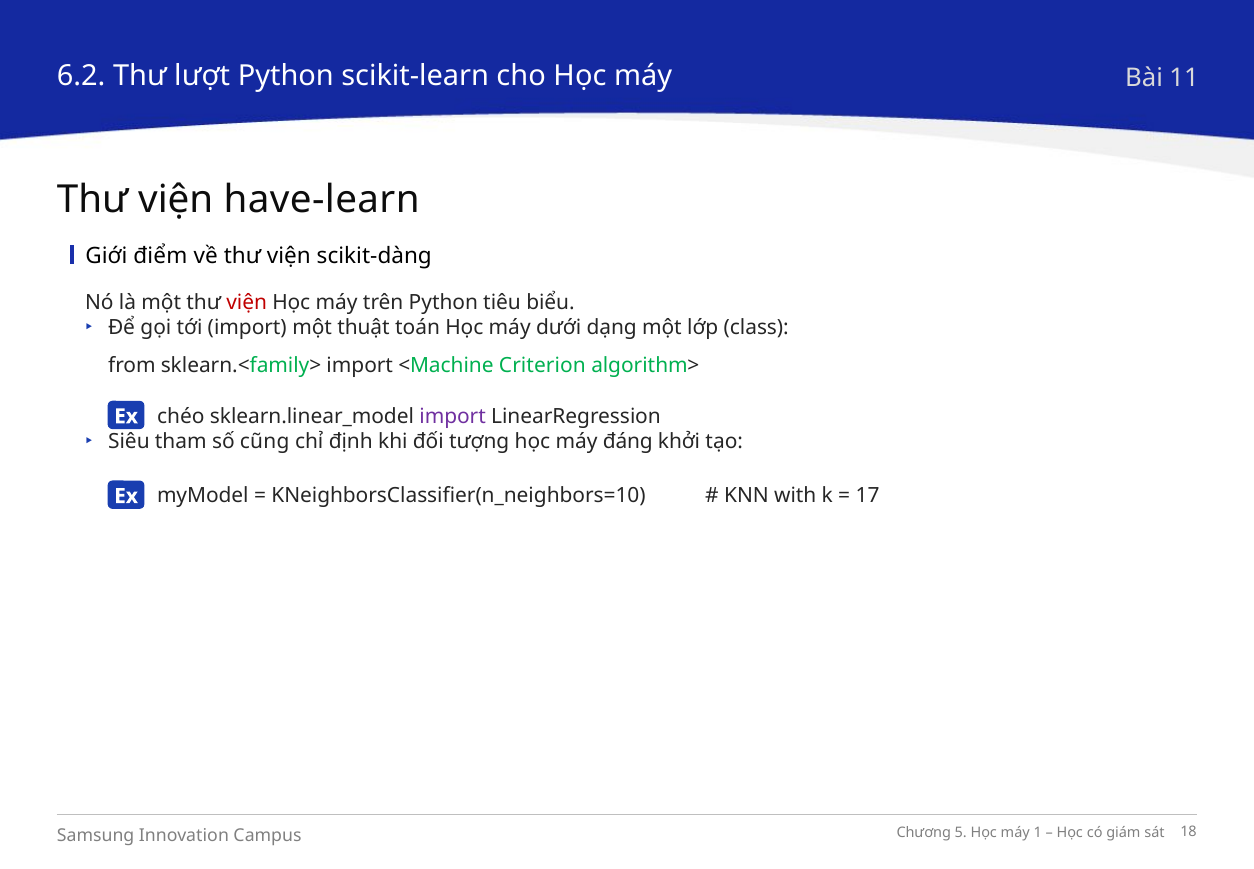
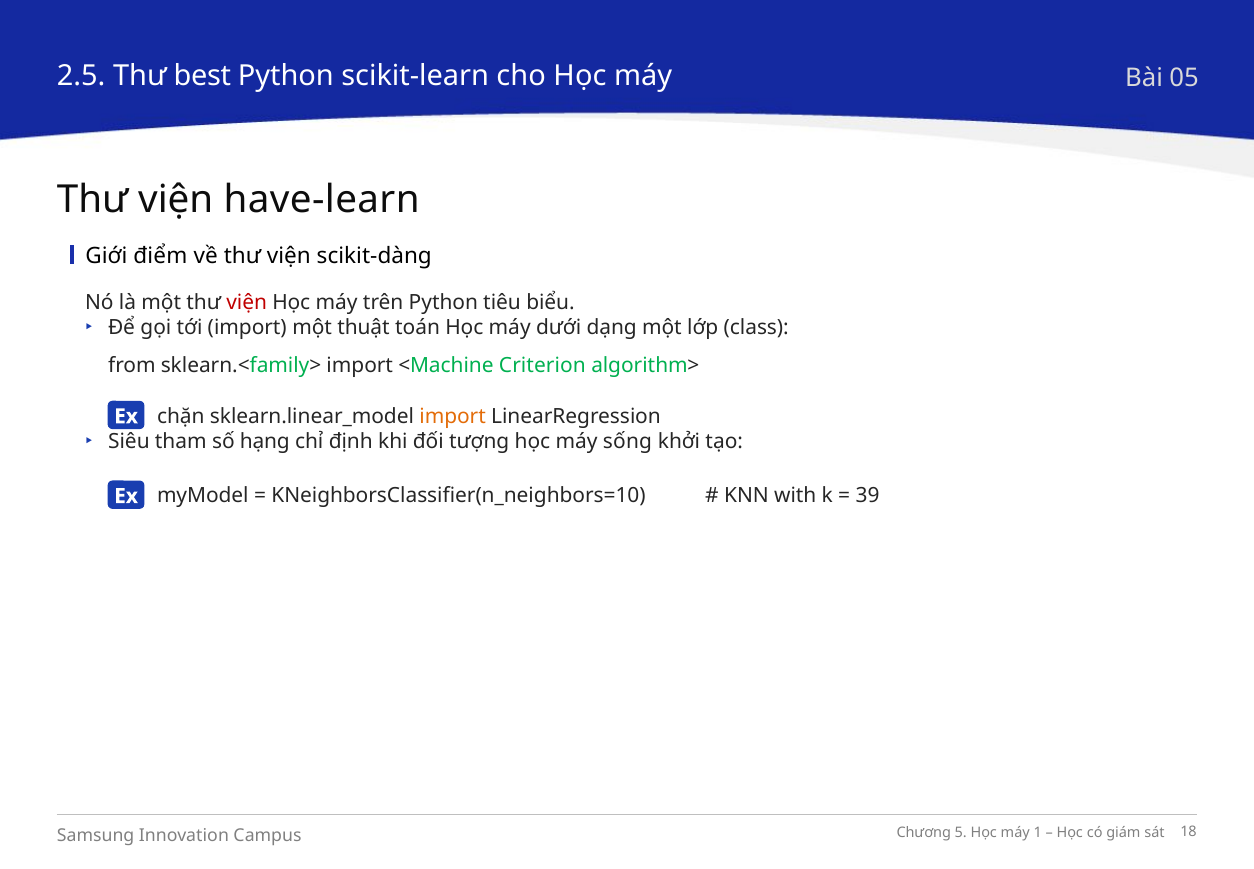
6.2: 6.2 -> 2.5
lượt: lượt -> best
11: 11 -> 05
chéo: chéo -> chặn
import at (453, 416) colour: purple -> orange
cũng: cũng -> hạng
đáng: đáng -> sống
17: 17 -> 39
